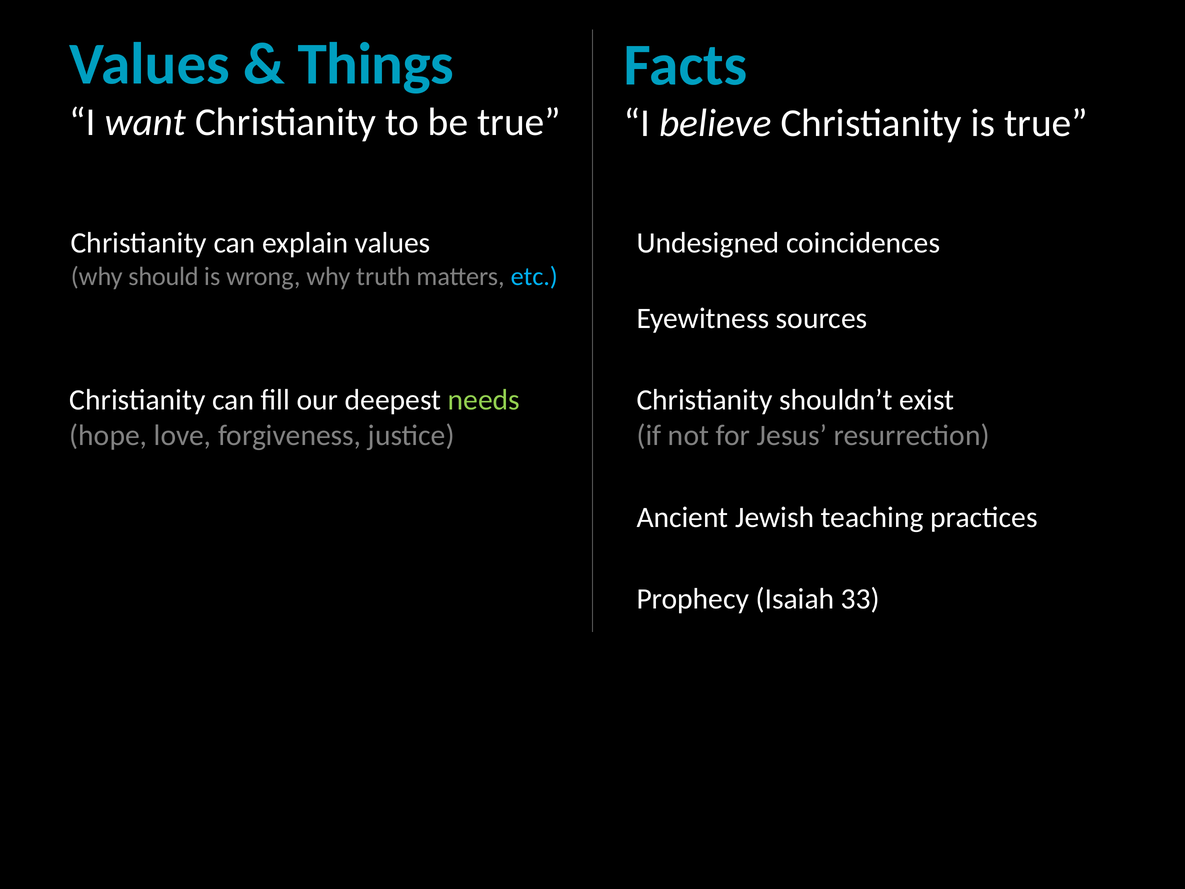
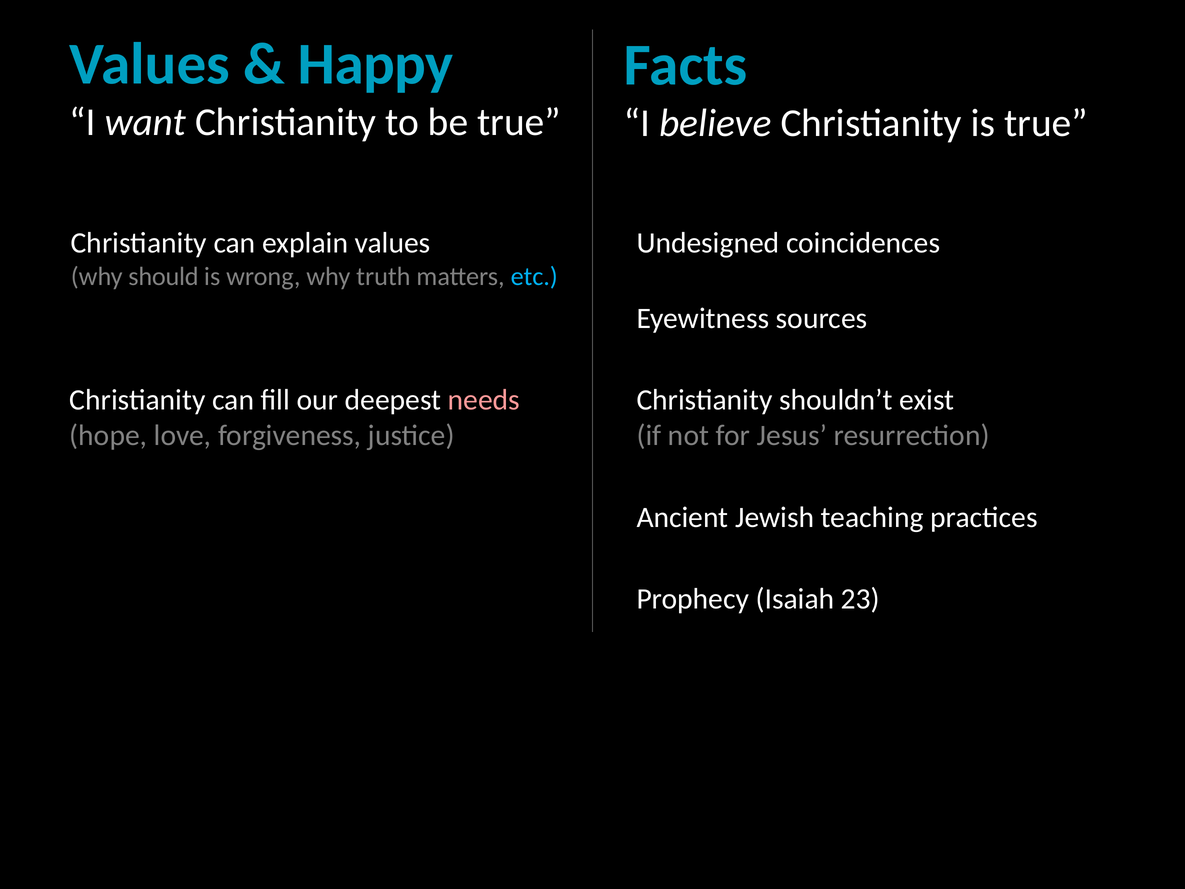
Things: Things -> Happy
needs colour: light green -> pink
33: 33 -> 23
